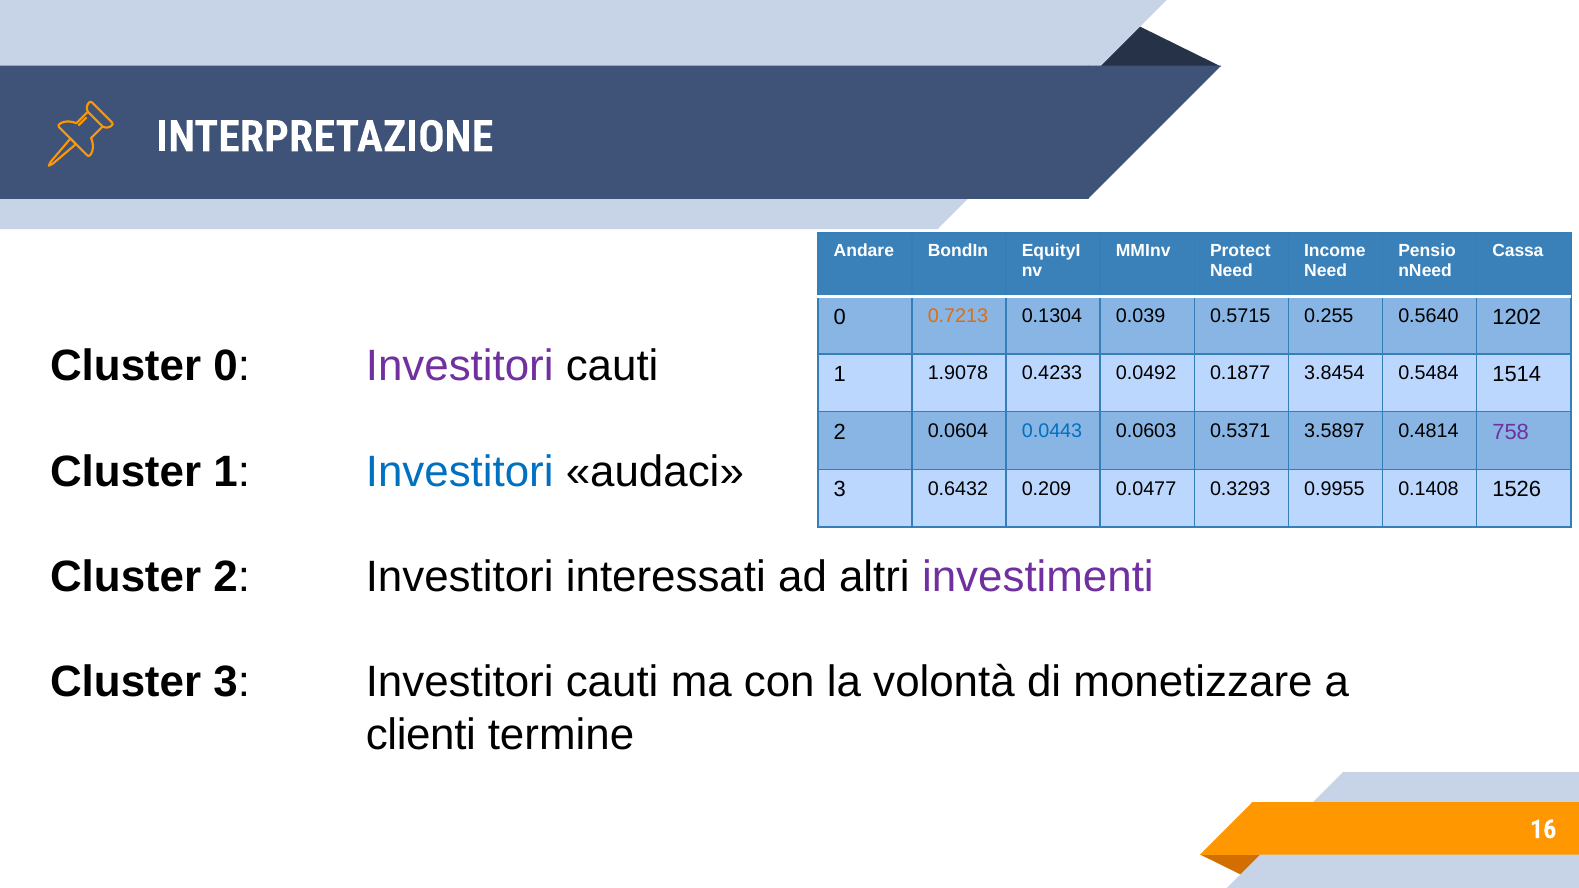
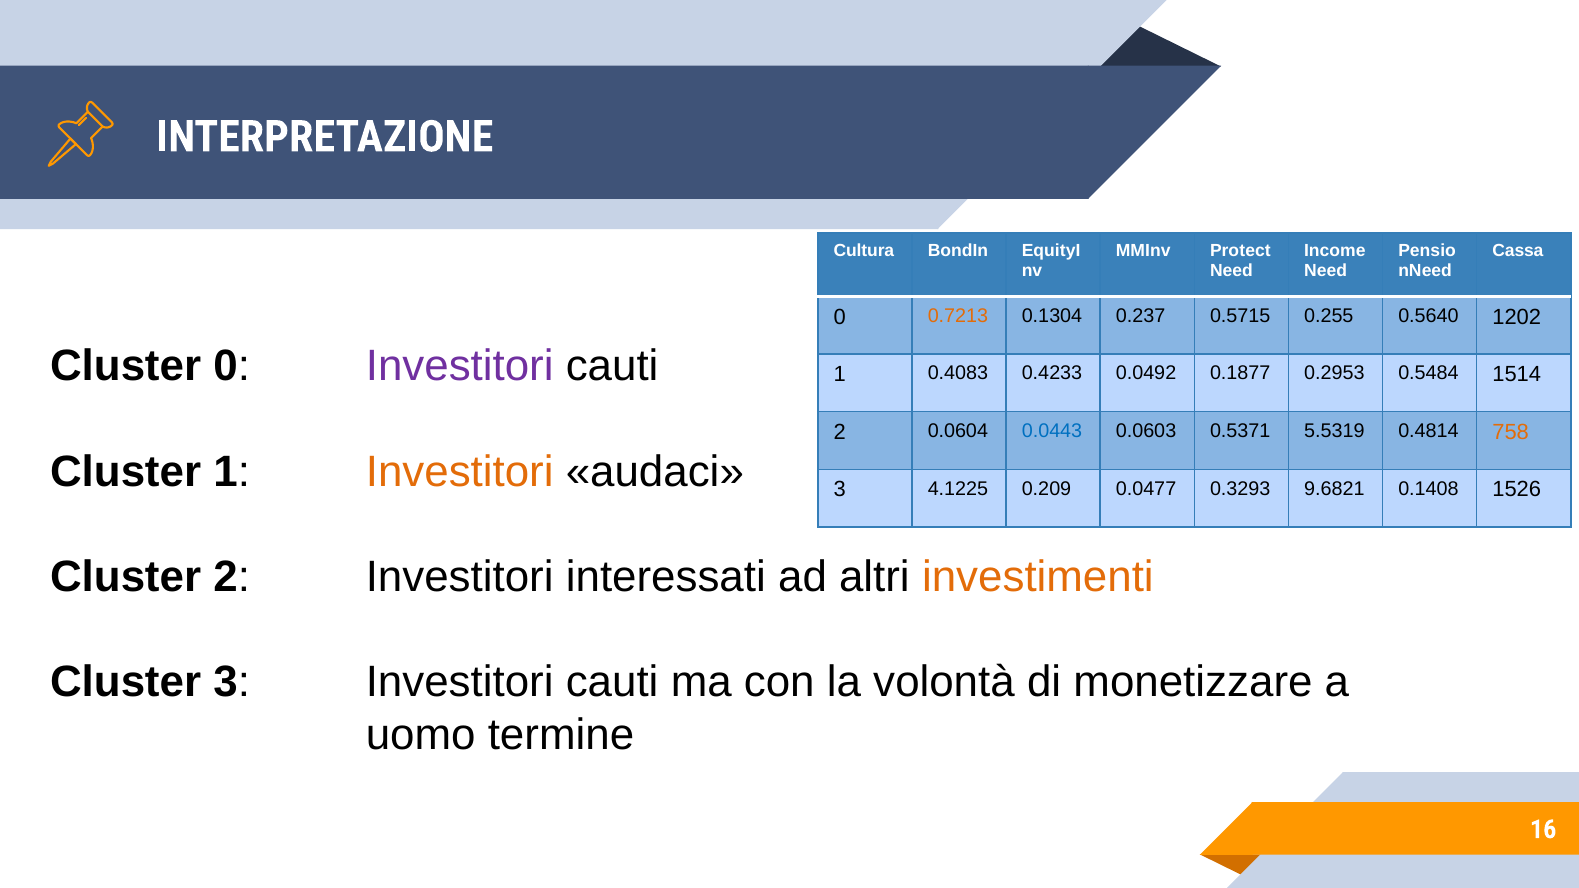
Andare: Andare -> Cultura
0.039: 0.039 -> 0.237
1.9078: 1.9078 -> 0.4083
3.8454: 3.8454 -> 0.2953
3.5897: 3.5897 -> 5.5319
758 colour: purple -> orange
Investitori at (460, 472) colour: blue -> orange
0.6432: 0.6432 -> 4.1225
0.9955: 0.9955 -> 9.6821
investimenti colour: purple -> orange
clienti: clienti -> uomo
